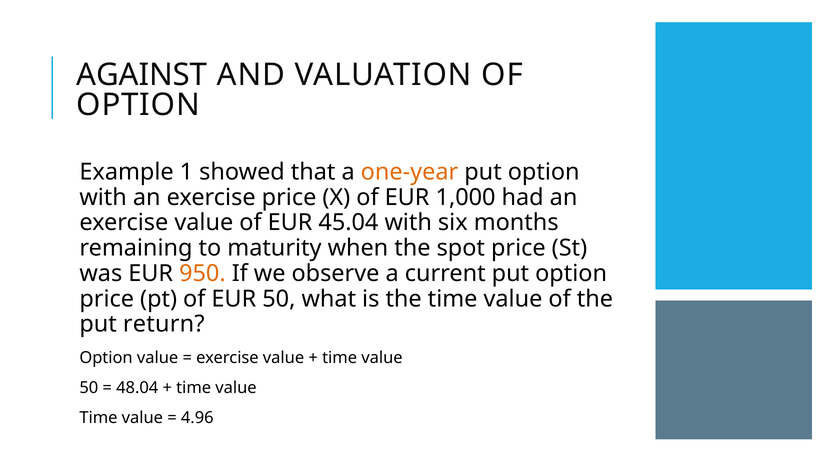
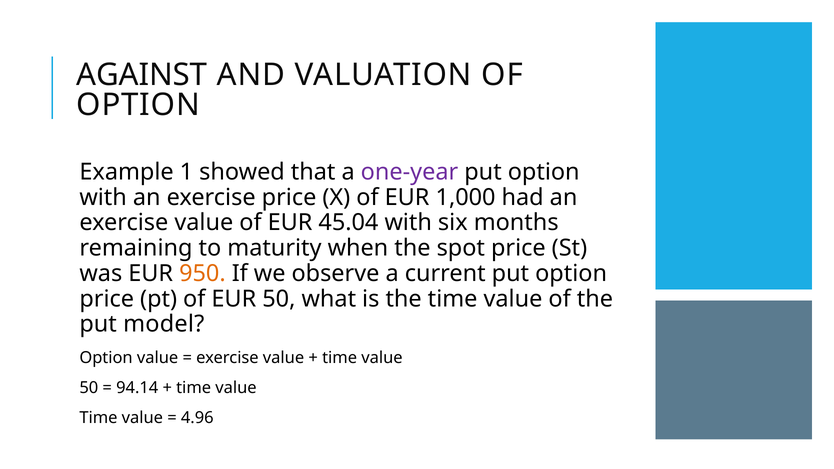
one-year colour: orange -> purple
return: return -> model
48.04: 48.04 -> 94.14
